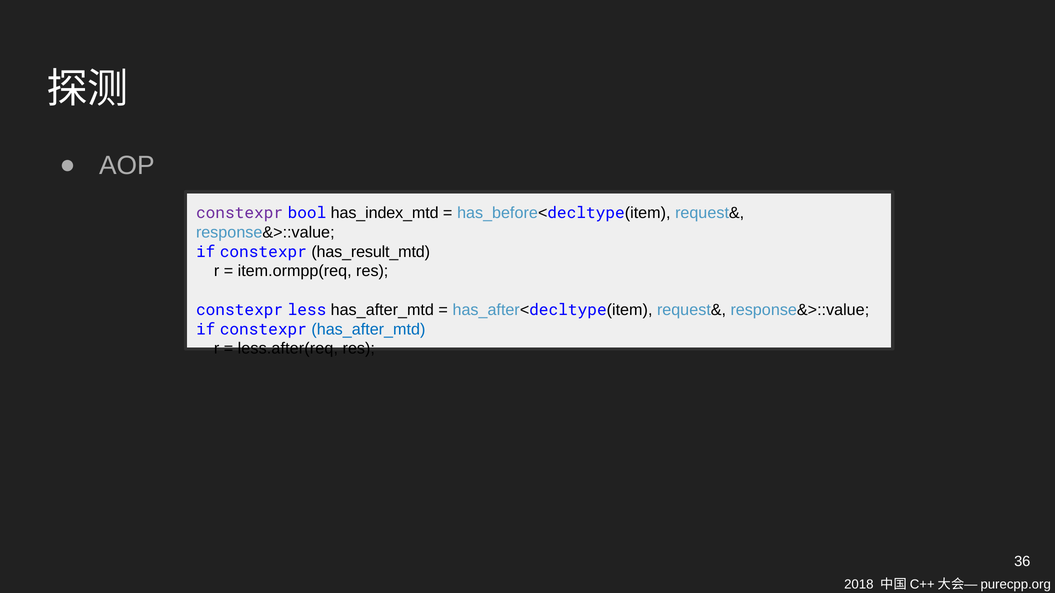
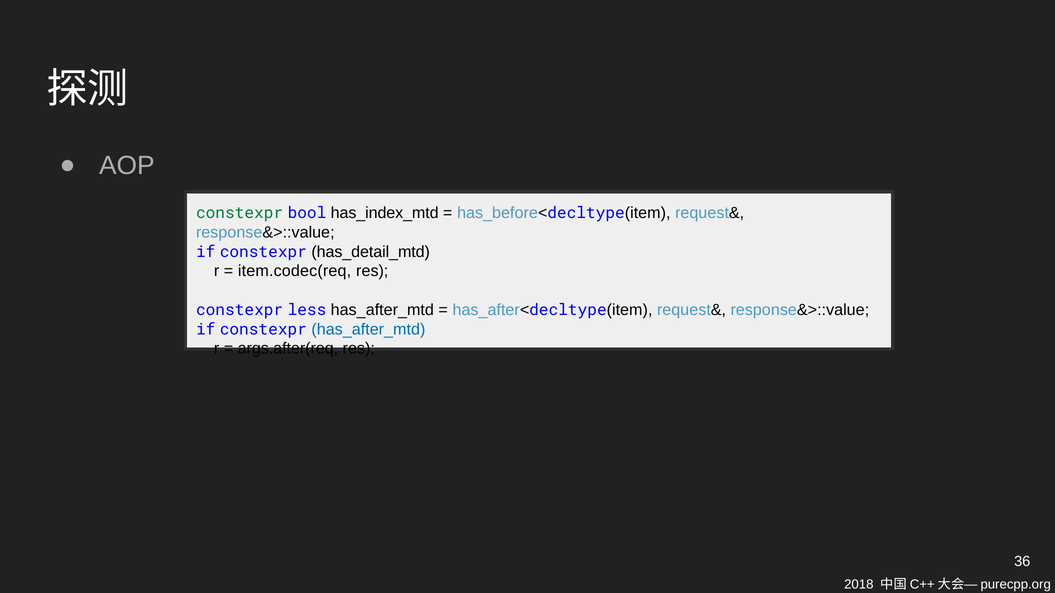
constexpr at (240, 213) colour: purple -> green
has_result_mtd: has_result_mtd -> has_detail_mtd
item.ormpp(req: item.ormpp(req -> item.codec(req
less.after(req: less.after(req -> args.after(req
